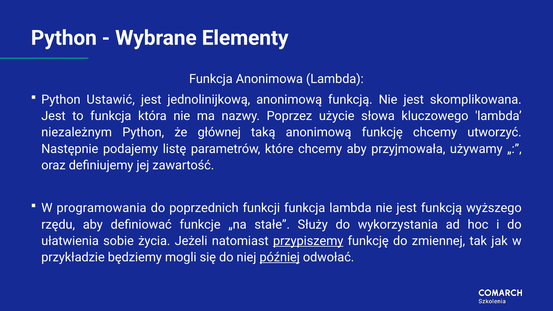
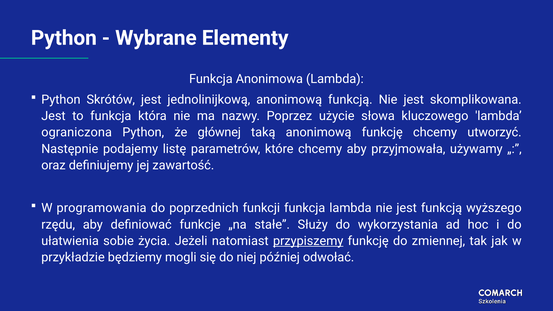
Ustawić: Ustawić -> Skrótów
niezależnym: niezależnym -> ograniczona
później underline: present -> none
